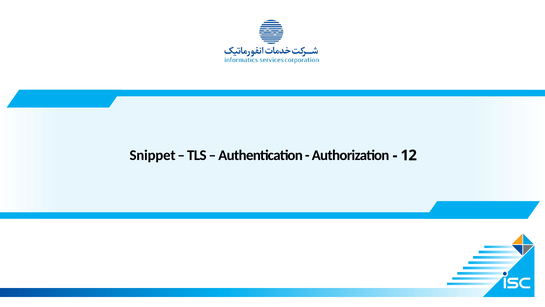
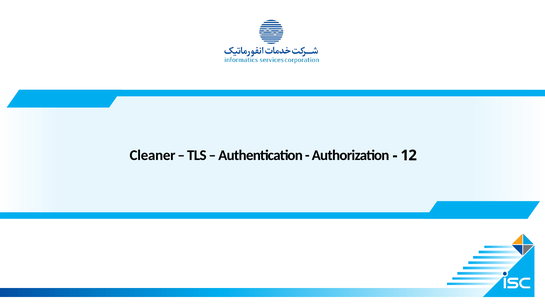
Snippet: Snippet -> Cleaner
